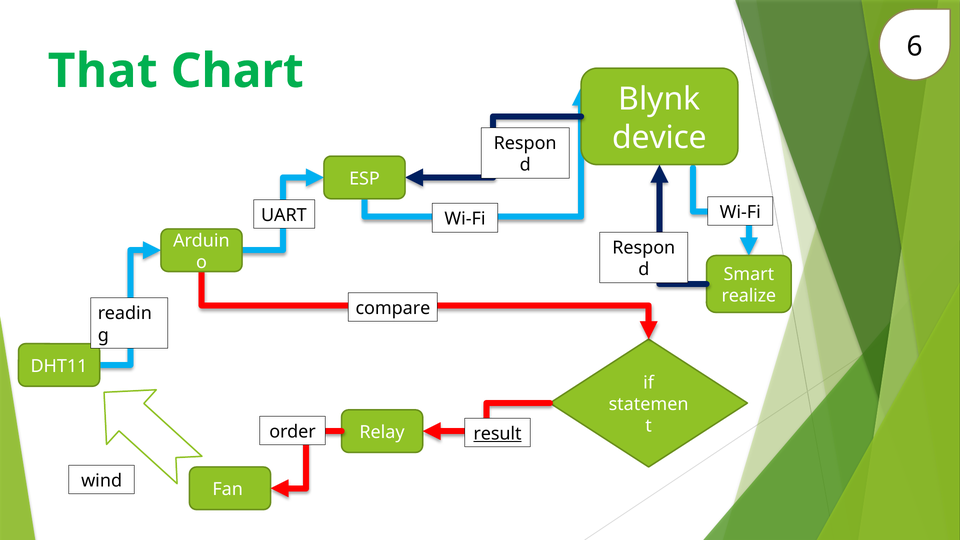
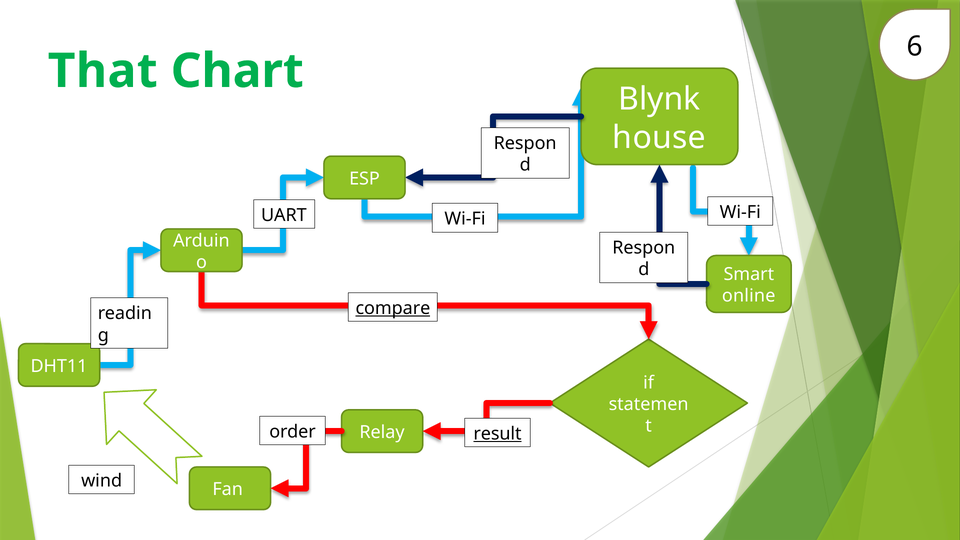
device: device -> house
realize: realize -> online
compare underline: none -> present
